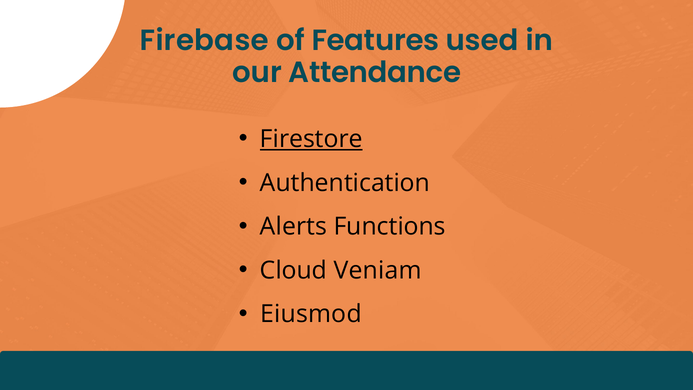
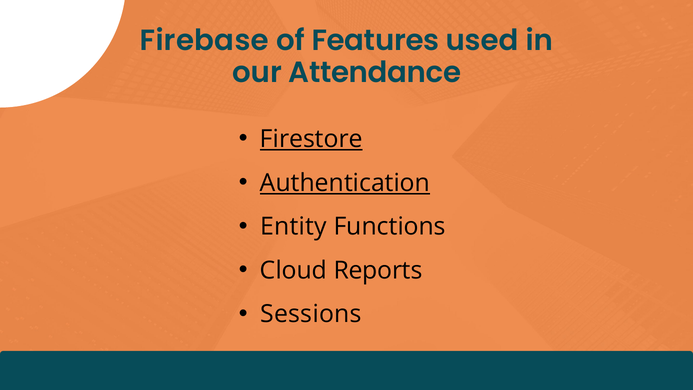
Authentication underline: none -> present
Alerts: Alerts -> Entity
Veniam: Veniam -> Reports
Eiusmod: Eiusmod -> Sessions
